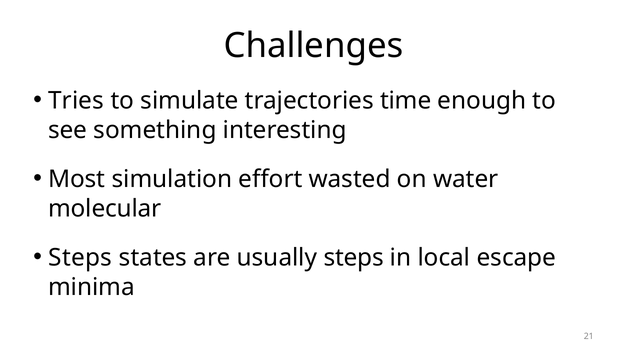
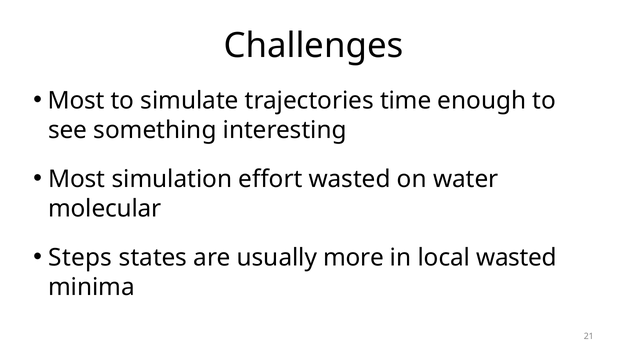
Tries at (76, 101): Tries -> Most
usually steps: steps -> more
local escape: escape -> wasted
